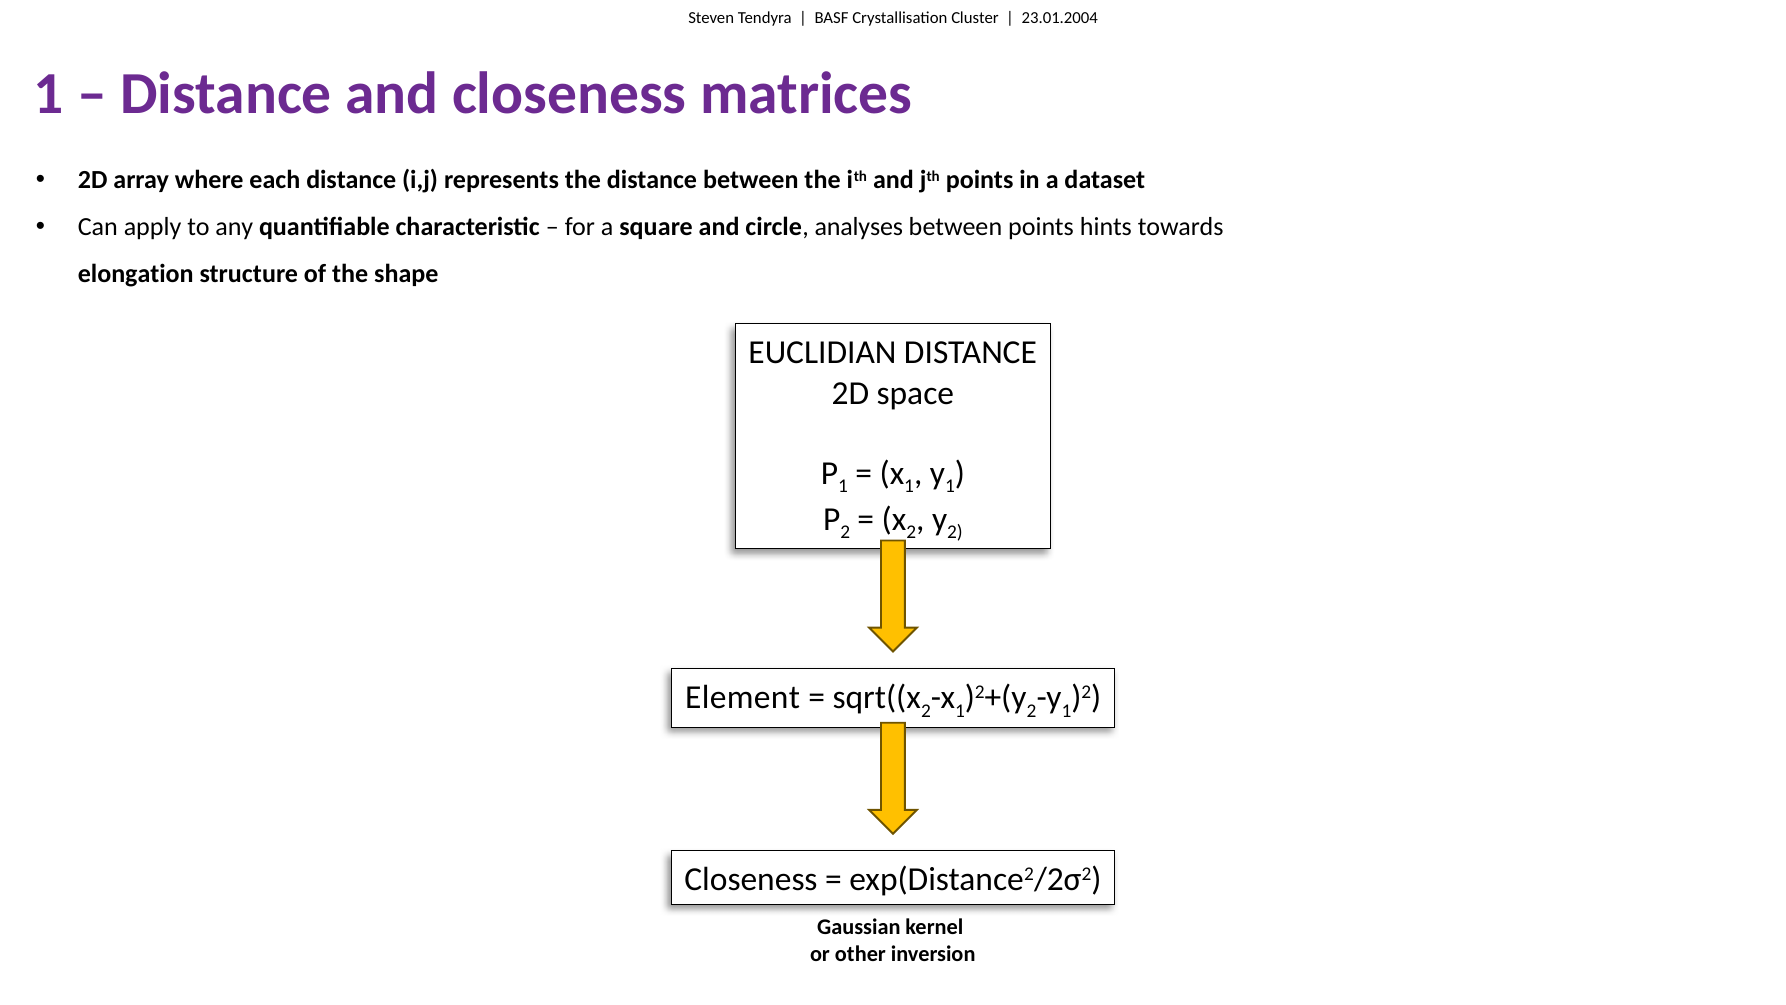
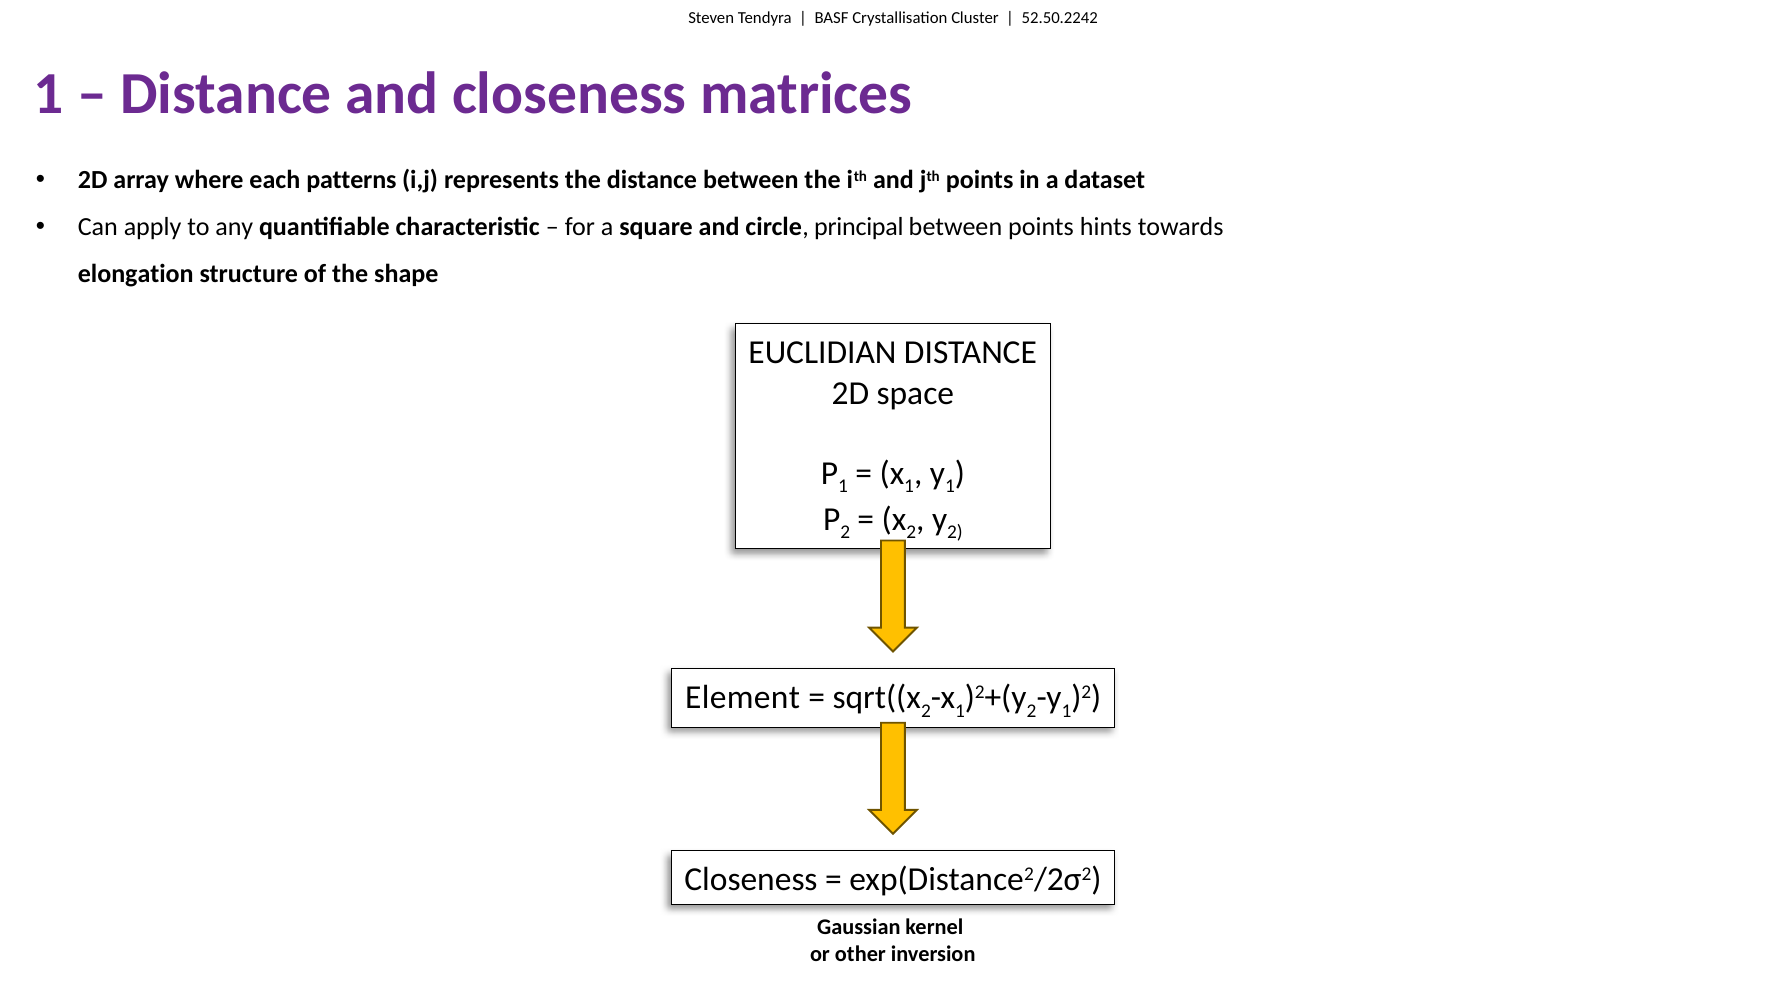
23.01.2004: 23.01.2004 -> 52.50.2242
each distance: distance -> patterns
analyses: analyses -> principal
